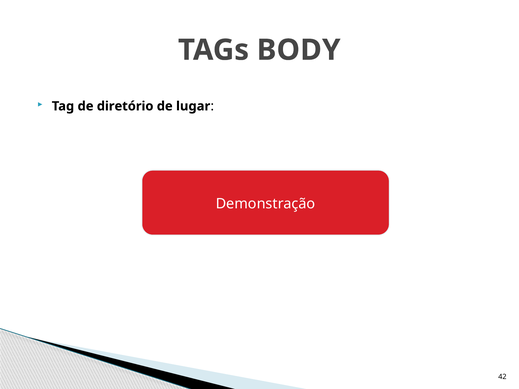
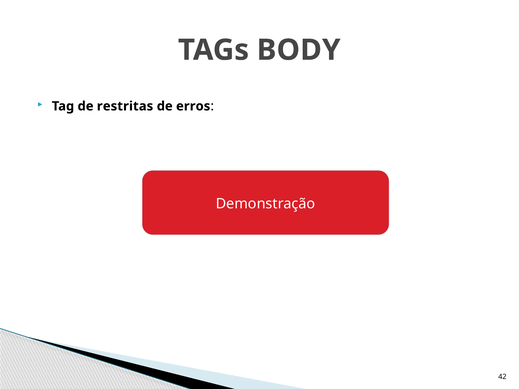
diretório: diretório -> restritas
lugar: lugar -> erros
